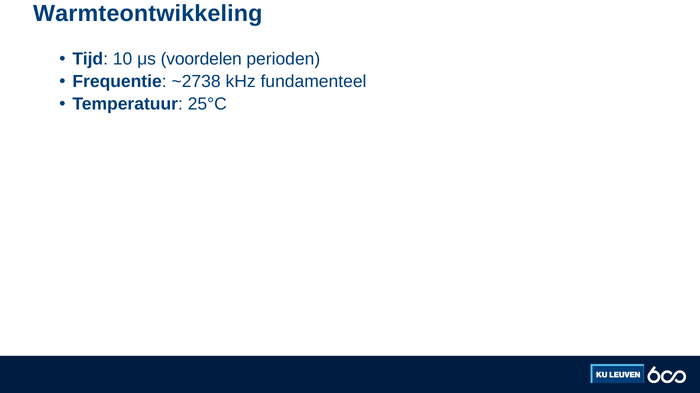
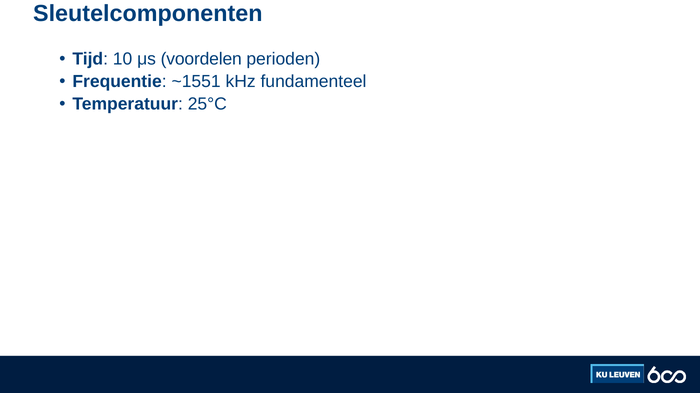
Warmteontwikkeling: Warmteontwikkeling -> Sleutelcomponenten
~2738: ~2738 -> ~1551
